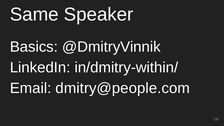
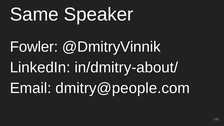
Basics: Basics -> Fowler
in/dmitry-within/: in/dmitry-within/ -> in/dmitry-about/
